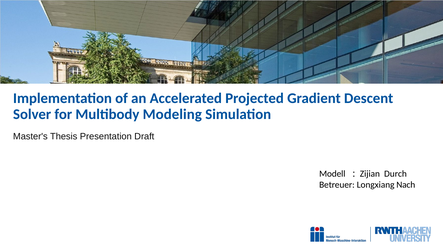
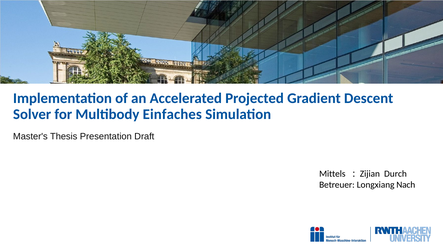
Modeling: Modeling -> Einfaches
Modell: Modell -> Mittels
